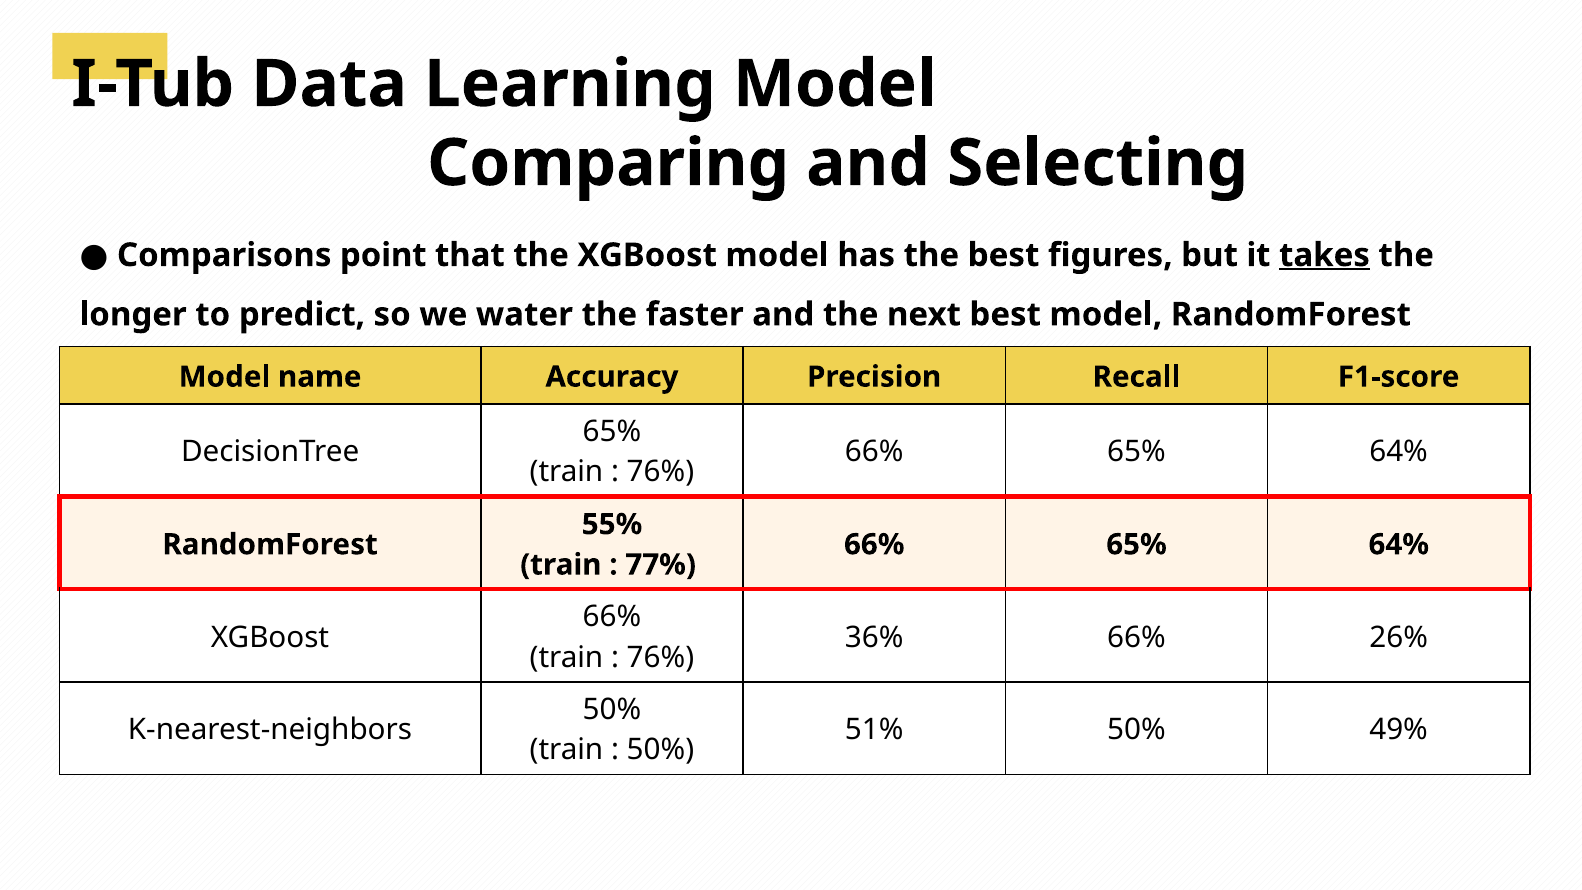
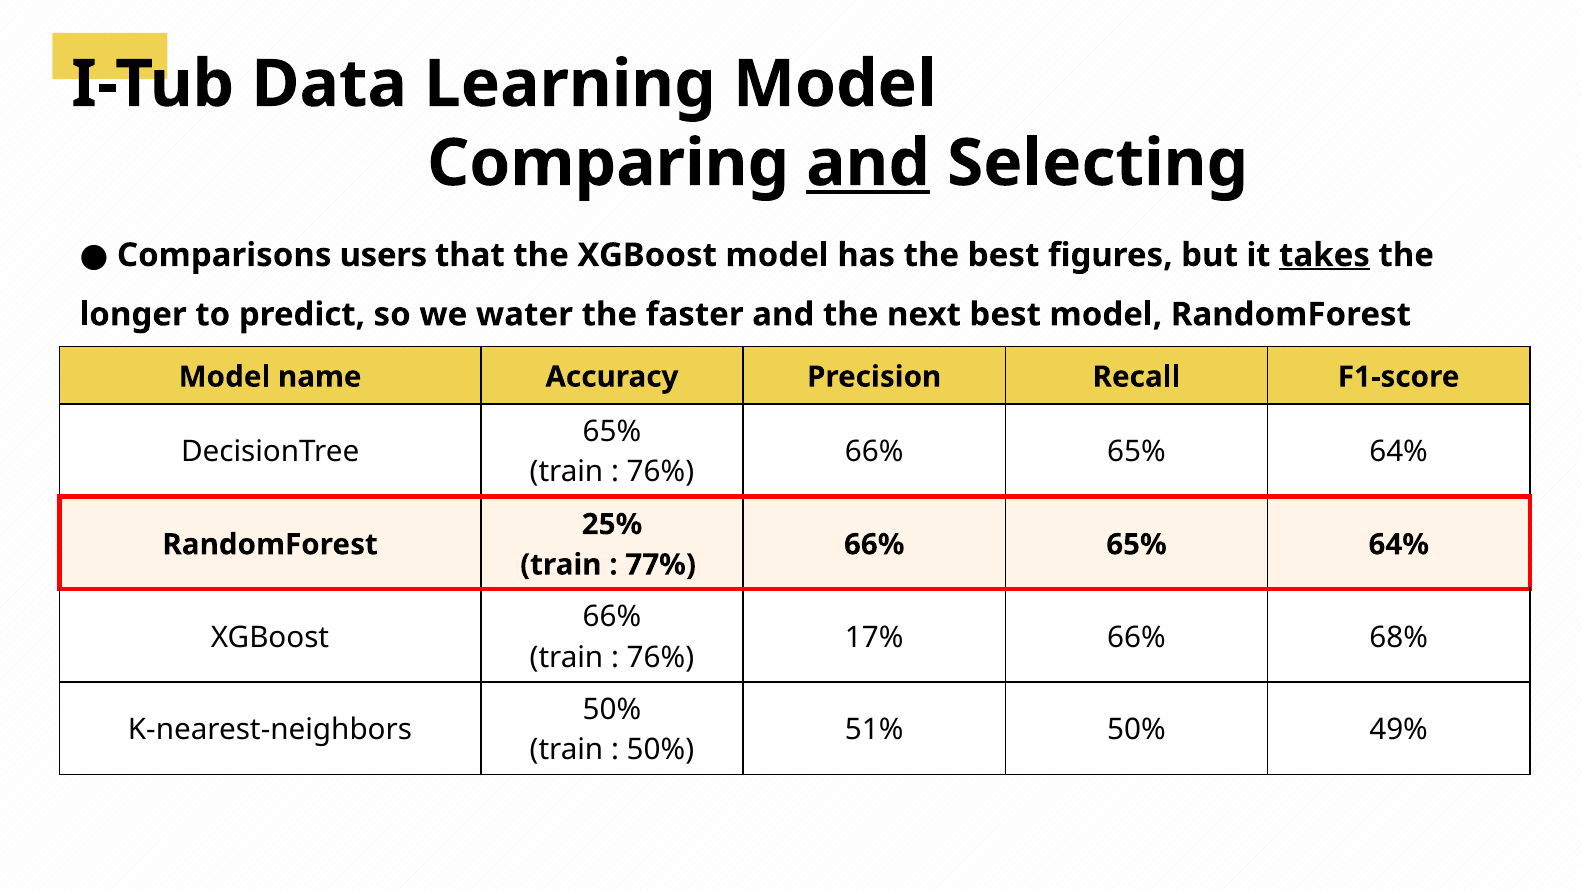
and at (868, 163) underline: none -> present
point: point -> users
55%: 55% -> 25%
36%: 36% -> 17%
26%: 26% -> 68%
